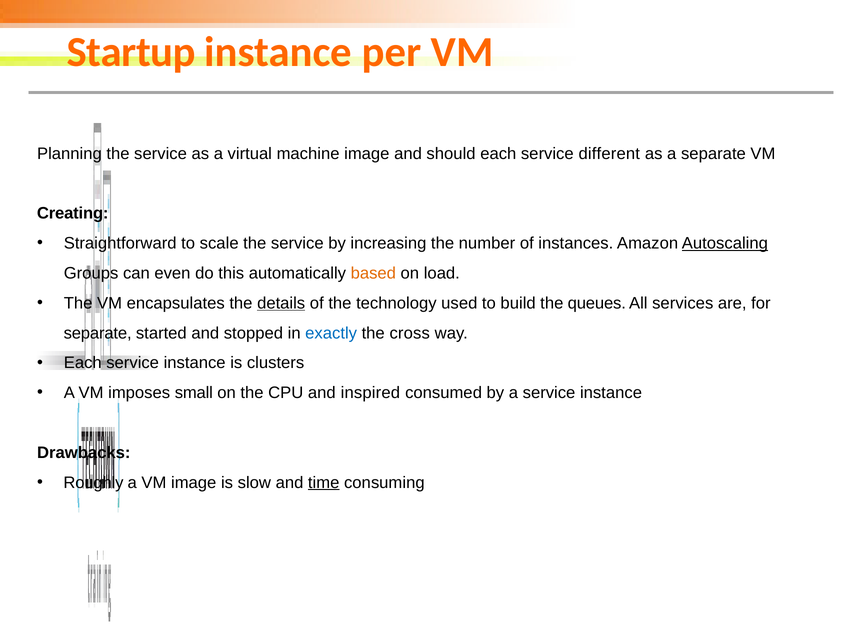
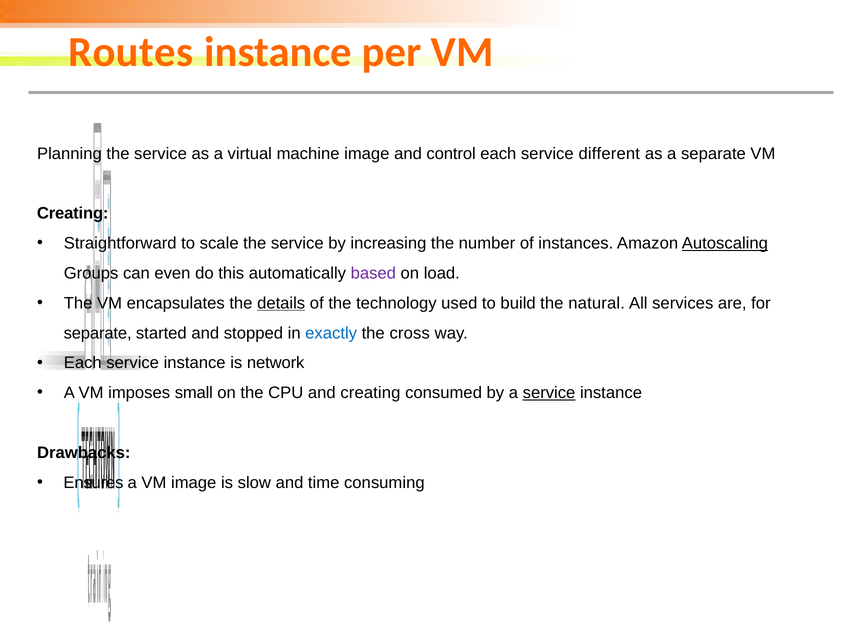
Startup: Startup -> Routes
should: should -> control
based colour: orange -> purple
queues: queues -> natural
clusters: clusters -> network
and inspired: inspired -> creating
service at (549, 393) underline: none -> present
Roughly: Roughly -> Ensures
time underline: present -> none
